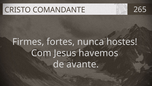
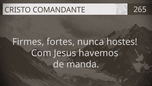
avante: avante -> manda
